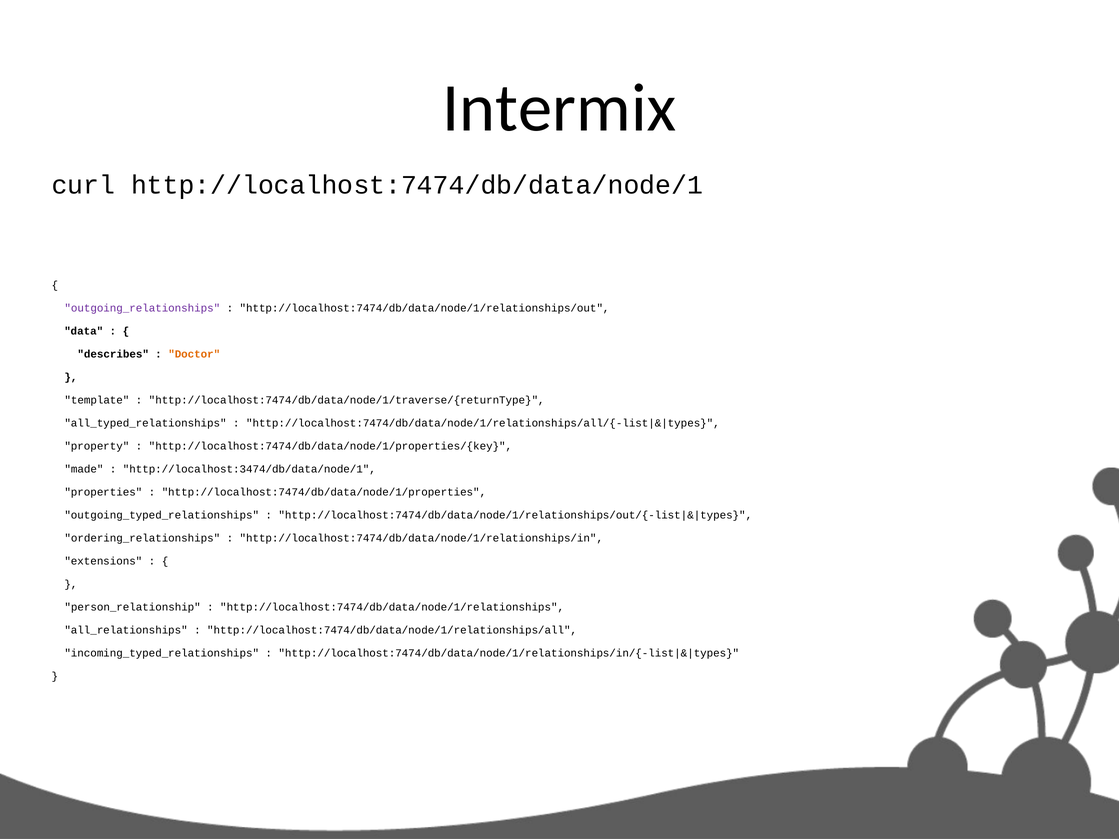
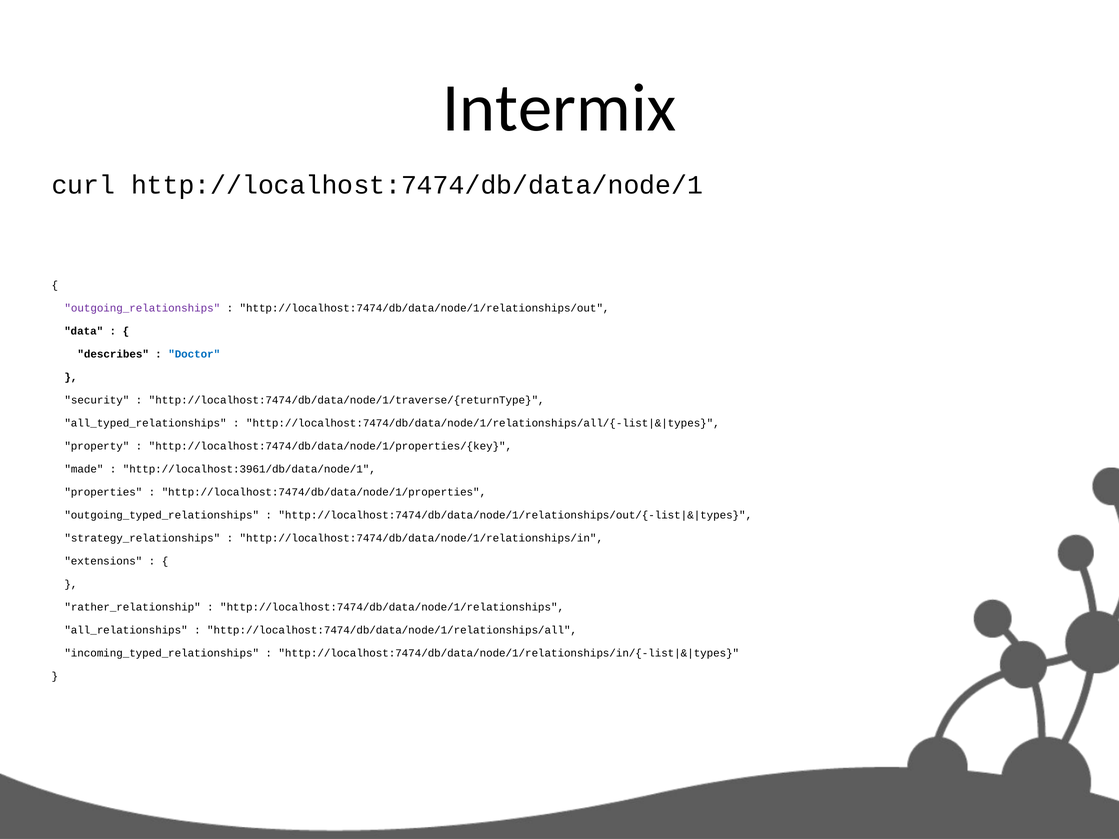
Doctor colour: orange -> blue
template: template -> security
http://localhost:3474/db/data/node/1: http://localhost:3474/db/data/node/1 -> http://localhost:3961/db/data/node/1
ordering_relationships: ordering_relationships -> strategy_relationships
person_relationship: person_relationship -> rather_relationship
